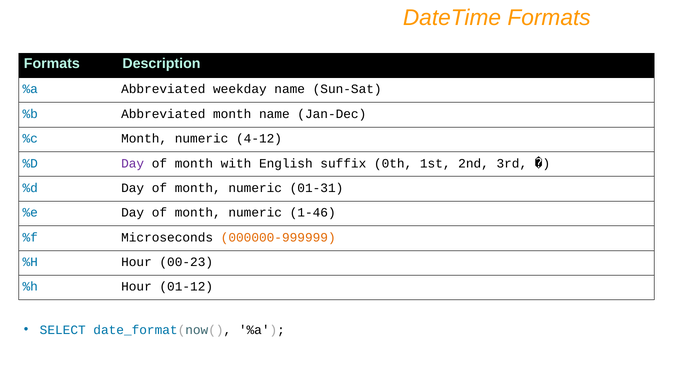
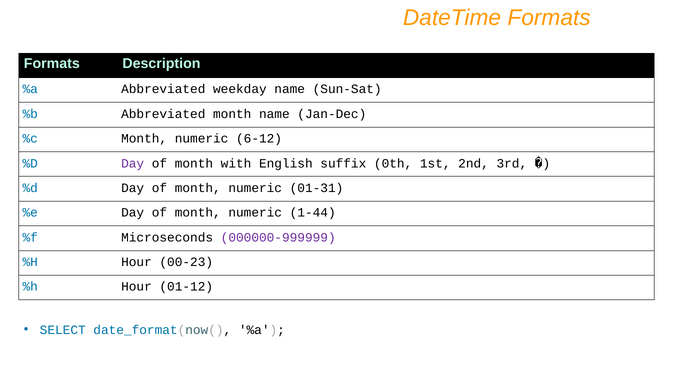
4-12: 4-12 -> 6-12
1-46: 1-46 -> 1-44
000000-999999 colour: orange -> purple
